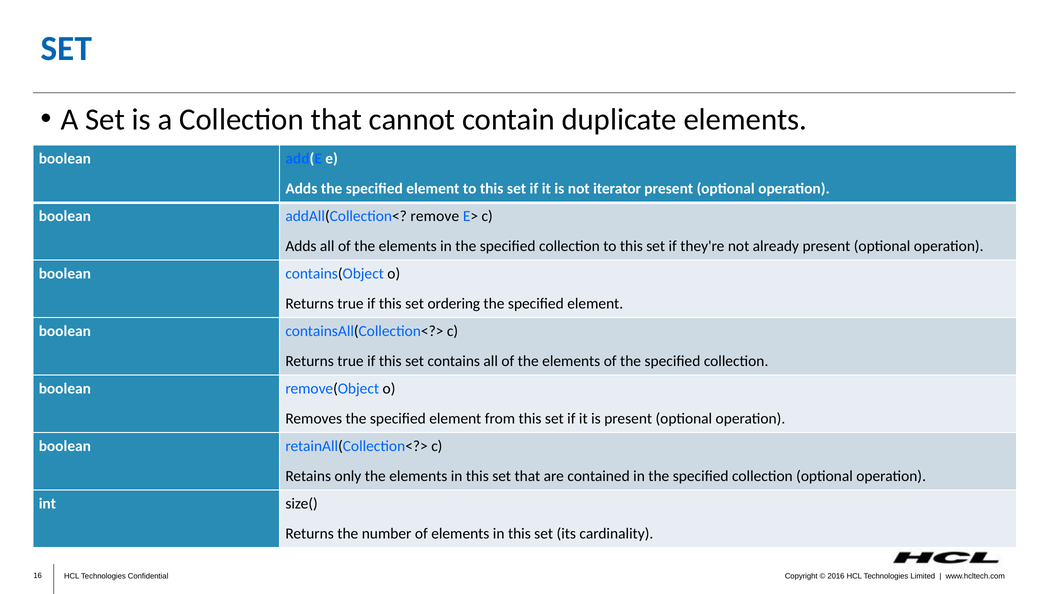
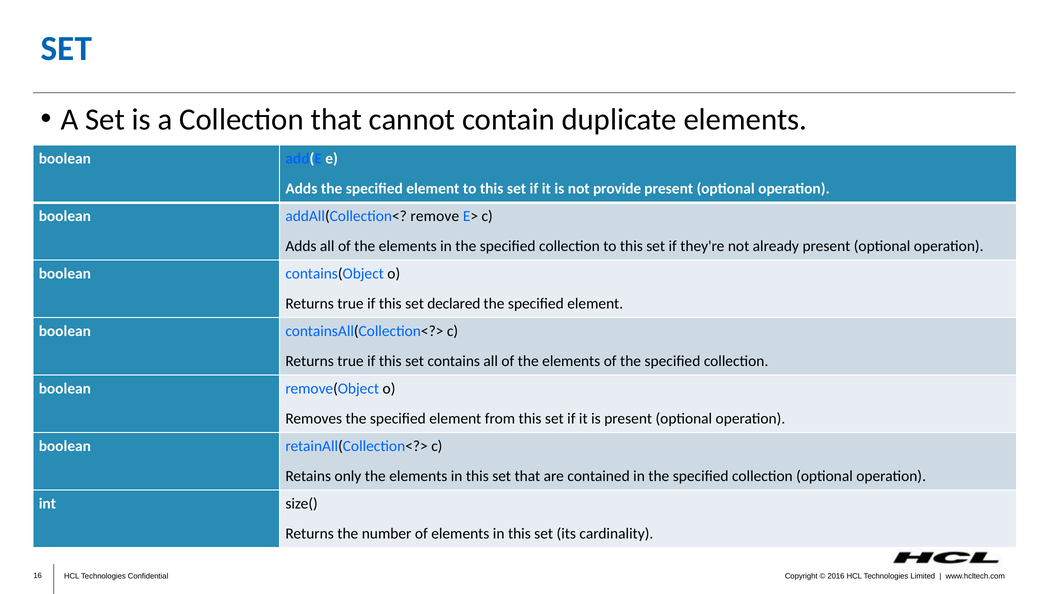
iterator: iterator -> provide
ordering: ordering -> declared
